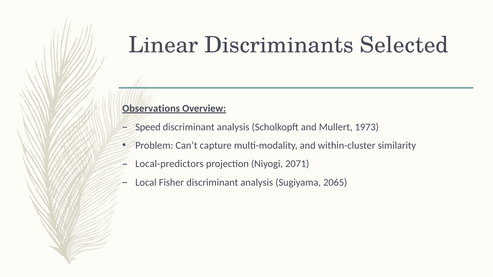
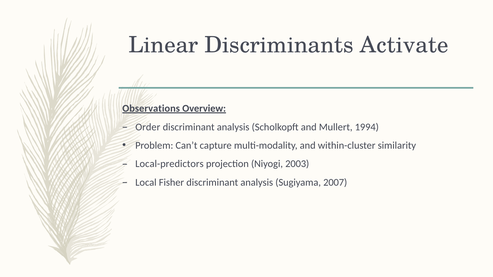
Selected: Selected -> Activate
Speed: Speed -> Order
1973: 1973 -> 1994
2071: 2071 -> 2003
2065: 2065 -> 2007
